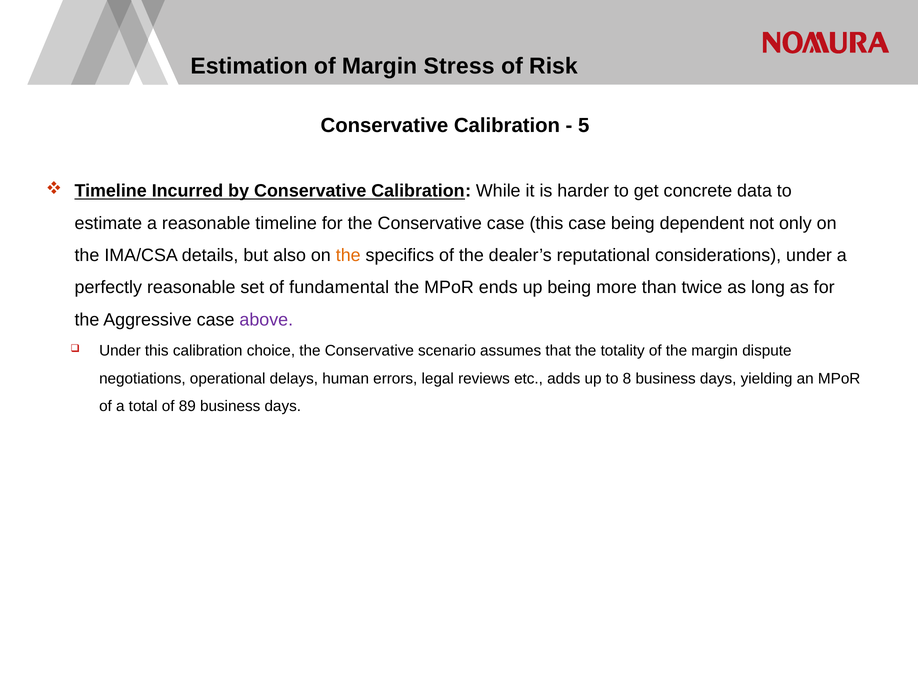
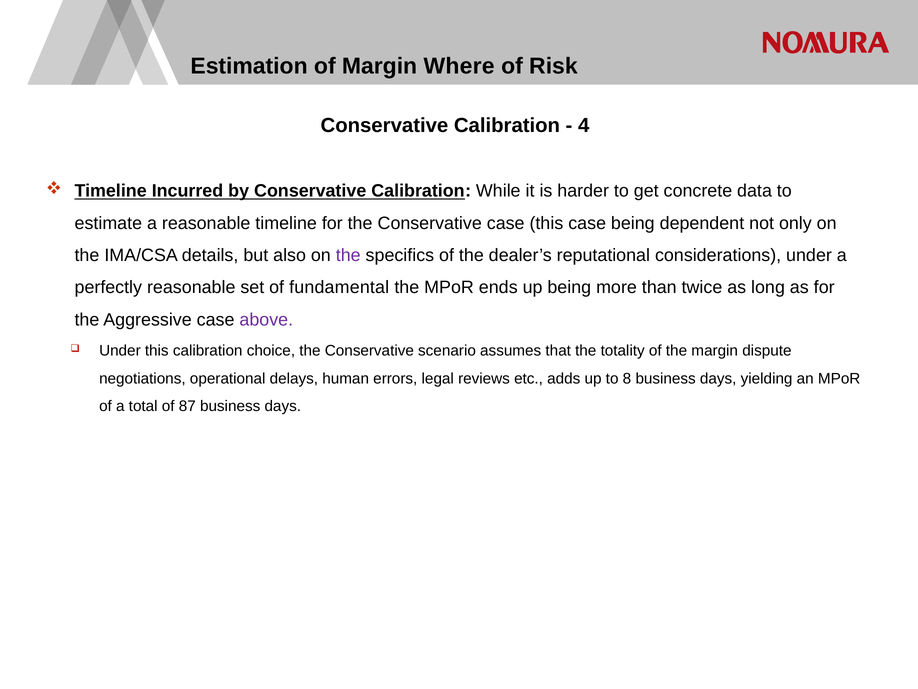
Stress: Stress -> Where
5: 5 -> 4
the at (348, 255) colour: orange -> purple
89: 89 -> 87
